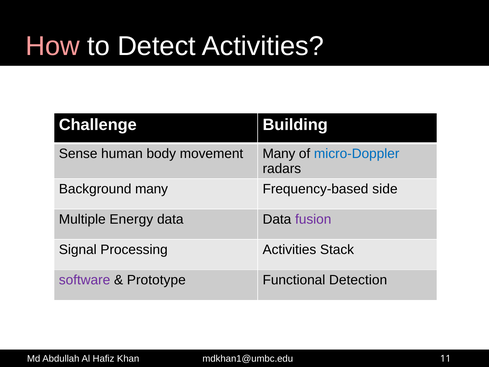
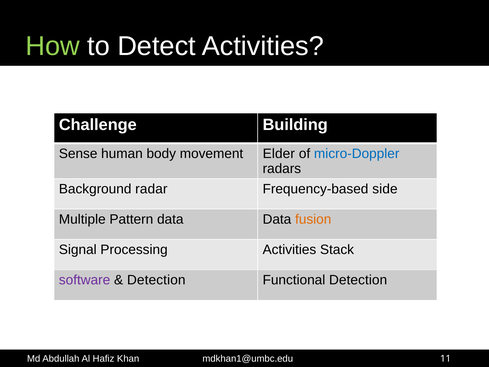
How colour: pink -> light green
movement Many: Many -> Elder
Background many: many -> radar
Energy: Energy -> Pattern
fusion colour: purple -> orange
Prototype at (156, 280): Prototype -> Detection
